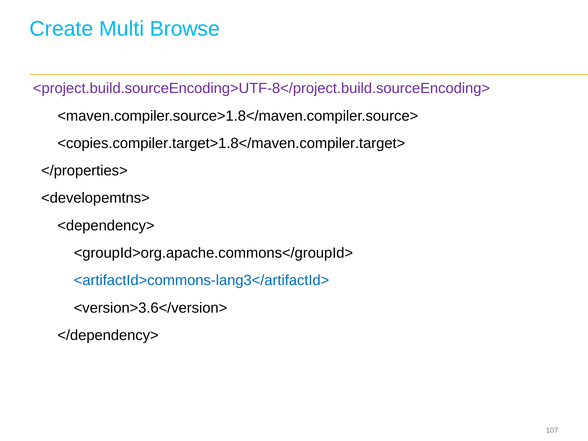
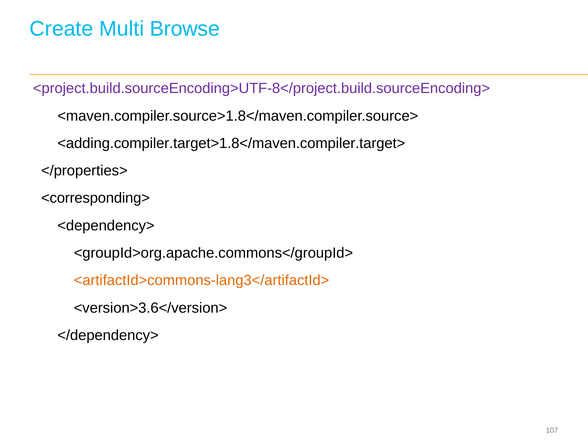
<copies.compiler.target>1.8</maven.compiler.target>: <copies.compiler.target>1.8</maven.compiler.target> -> <adding.compiler.target>1.8</maven.compiler.target>
<developemtns>: <developemtns> -> <corresponding>
<artifactId>commons-lang3</artifactId> colour: blue -> orange
